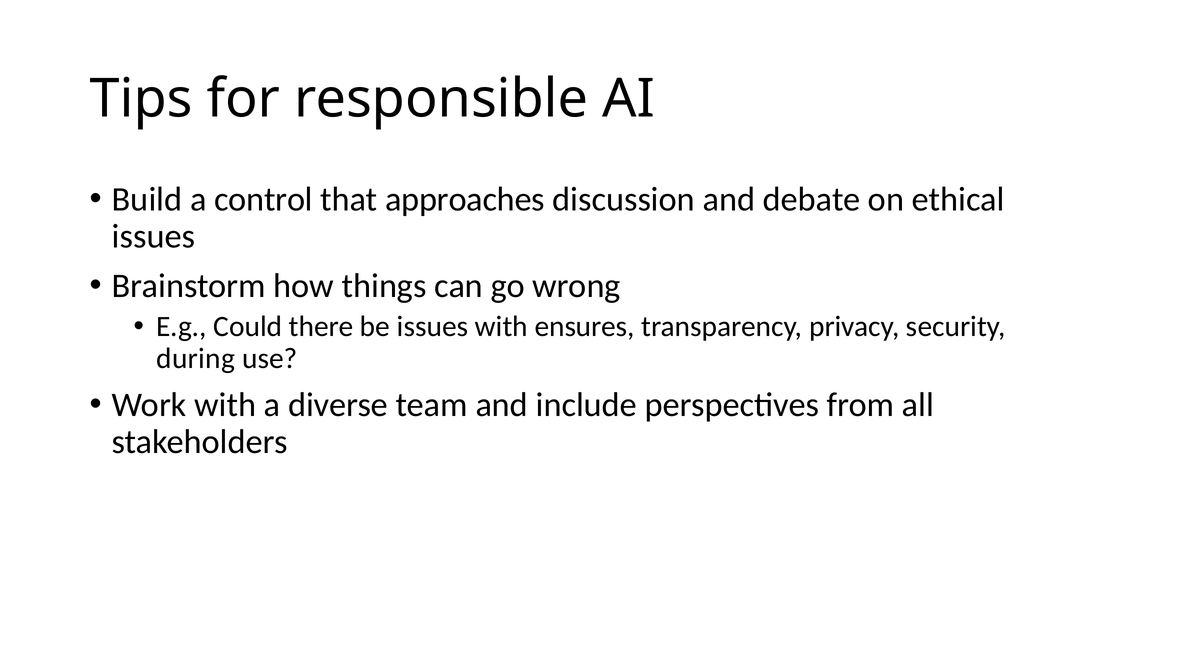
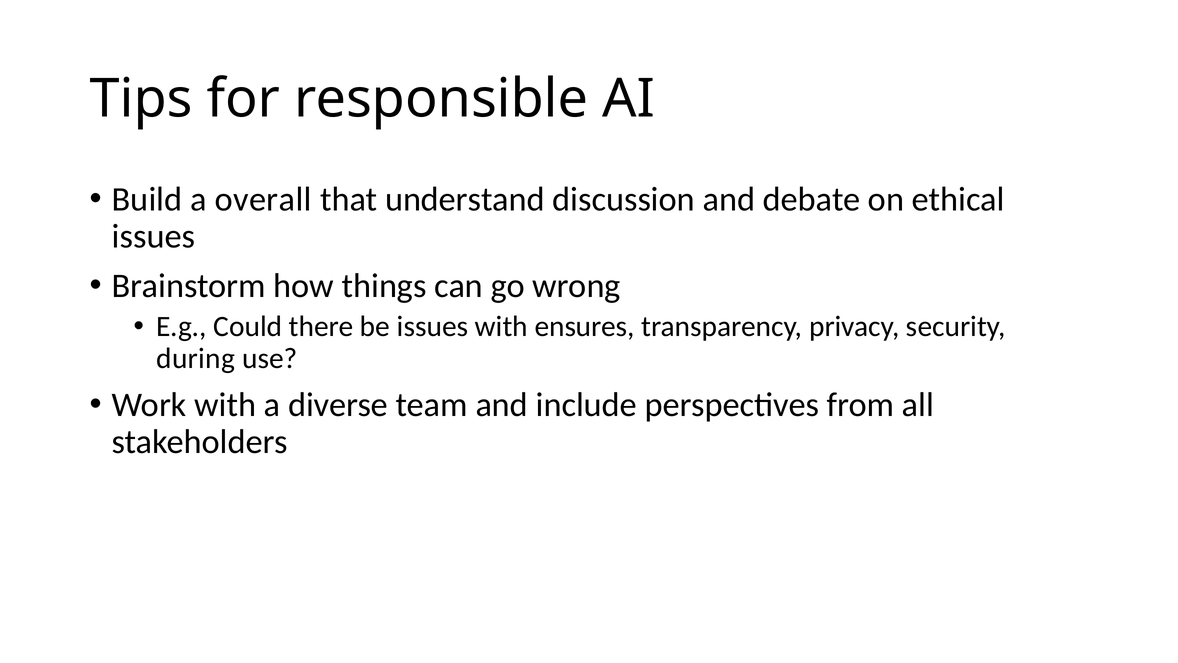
control: control -> overall
approaches: approaches -> understand
